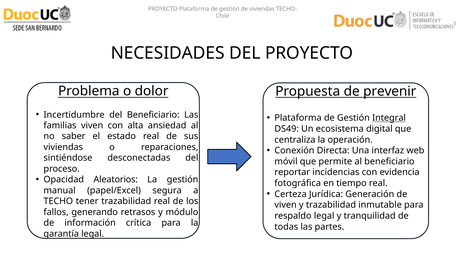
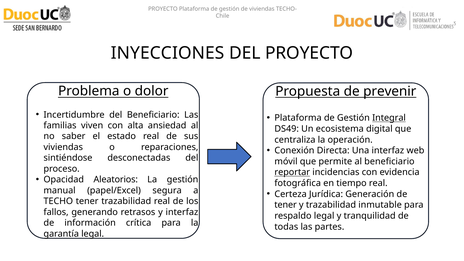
NECESIDADES: NECESIDADES -> INYECCIONES
reportar underline: none -> present
viven at (286, 205): viven -> tener
y módulo: módulo -> interfaz
